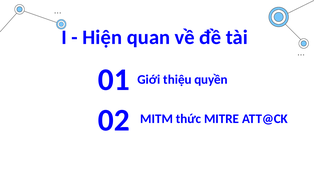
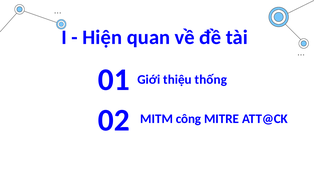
quyền: quyền -> thống
thức: thức -> công
